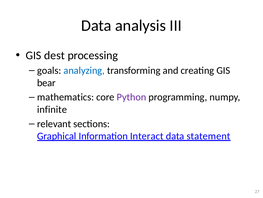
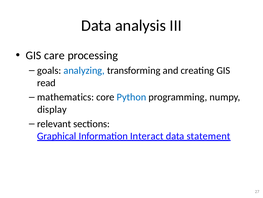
dest: dest -> care
bear: bear -> read
Python colour: purple -> blue
infinite: infinite -> display
